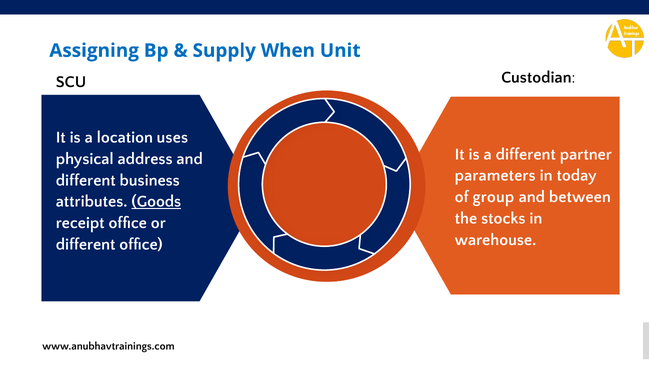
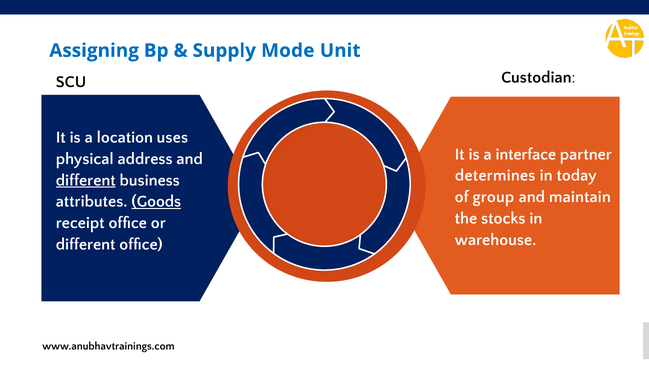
When: When -> Mode
a different: different -> interface
parameters: parameters -> determines
different at (86, 180) underline: none -> present
between: between -> maintain
